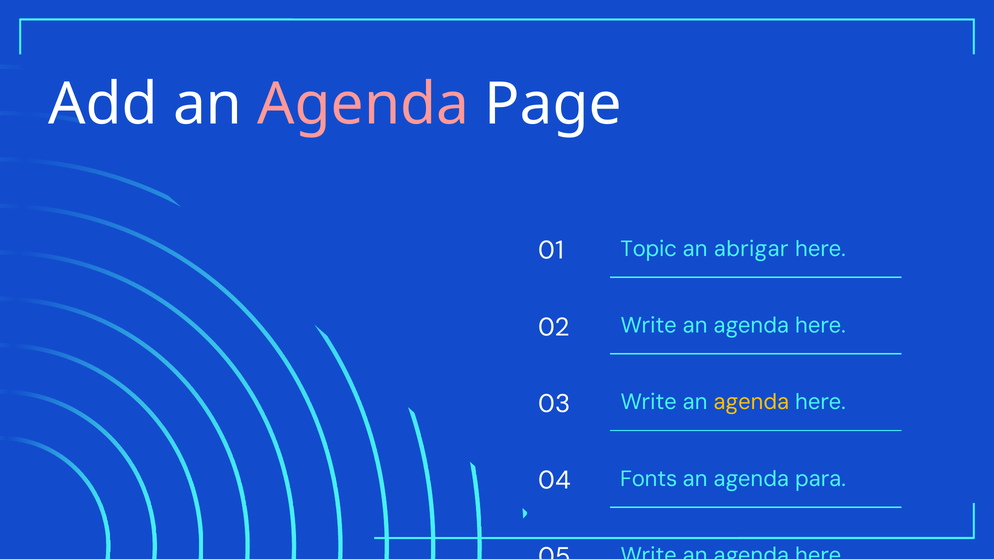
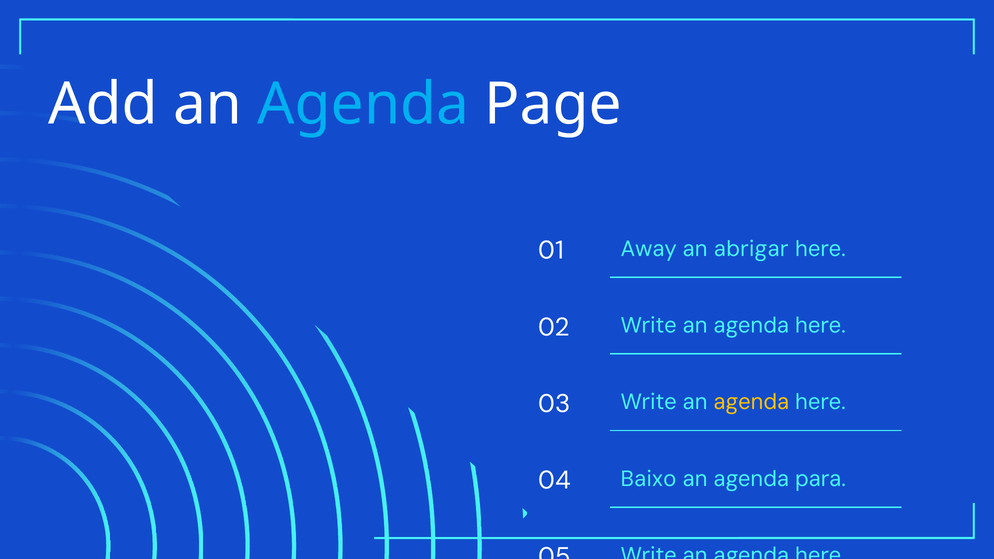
Agenda at (363, 105) colour: pink -> light blue
Topic: Topic -> Away
Fonts: Fonts -> Baixo
